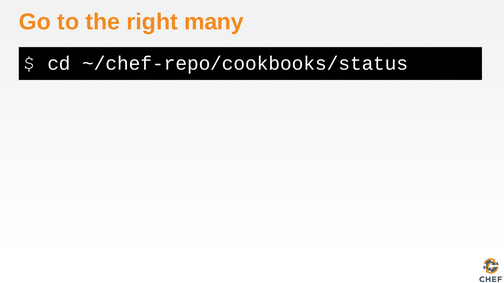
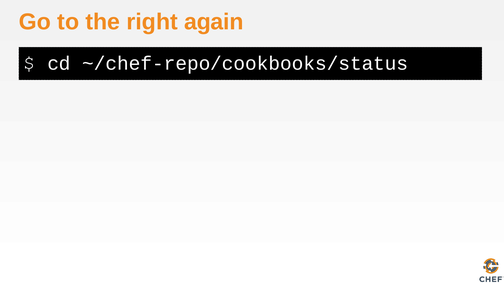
many: many -> again
